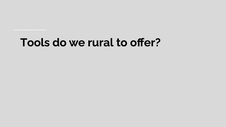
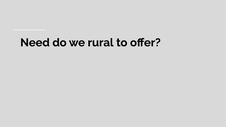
Tools: Tools -> Need
